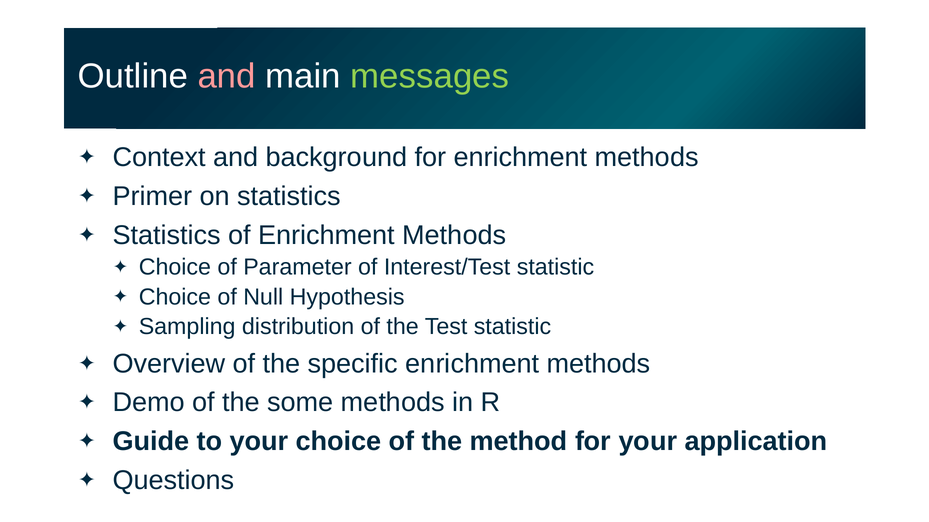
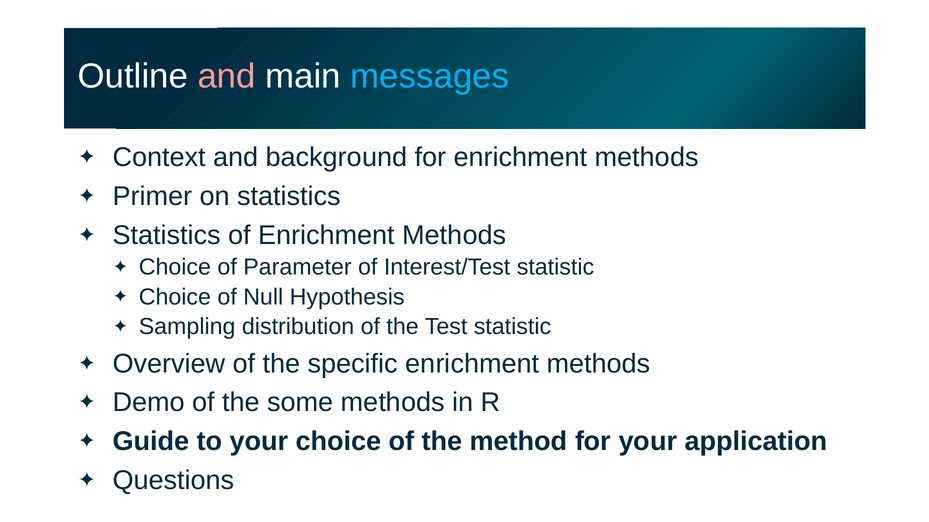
messages colour: light green -> light blue
